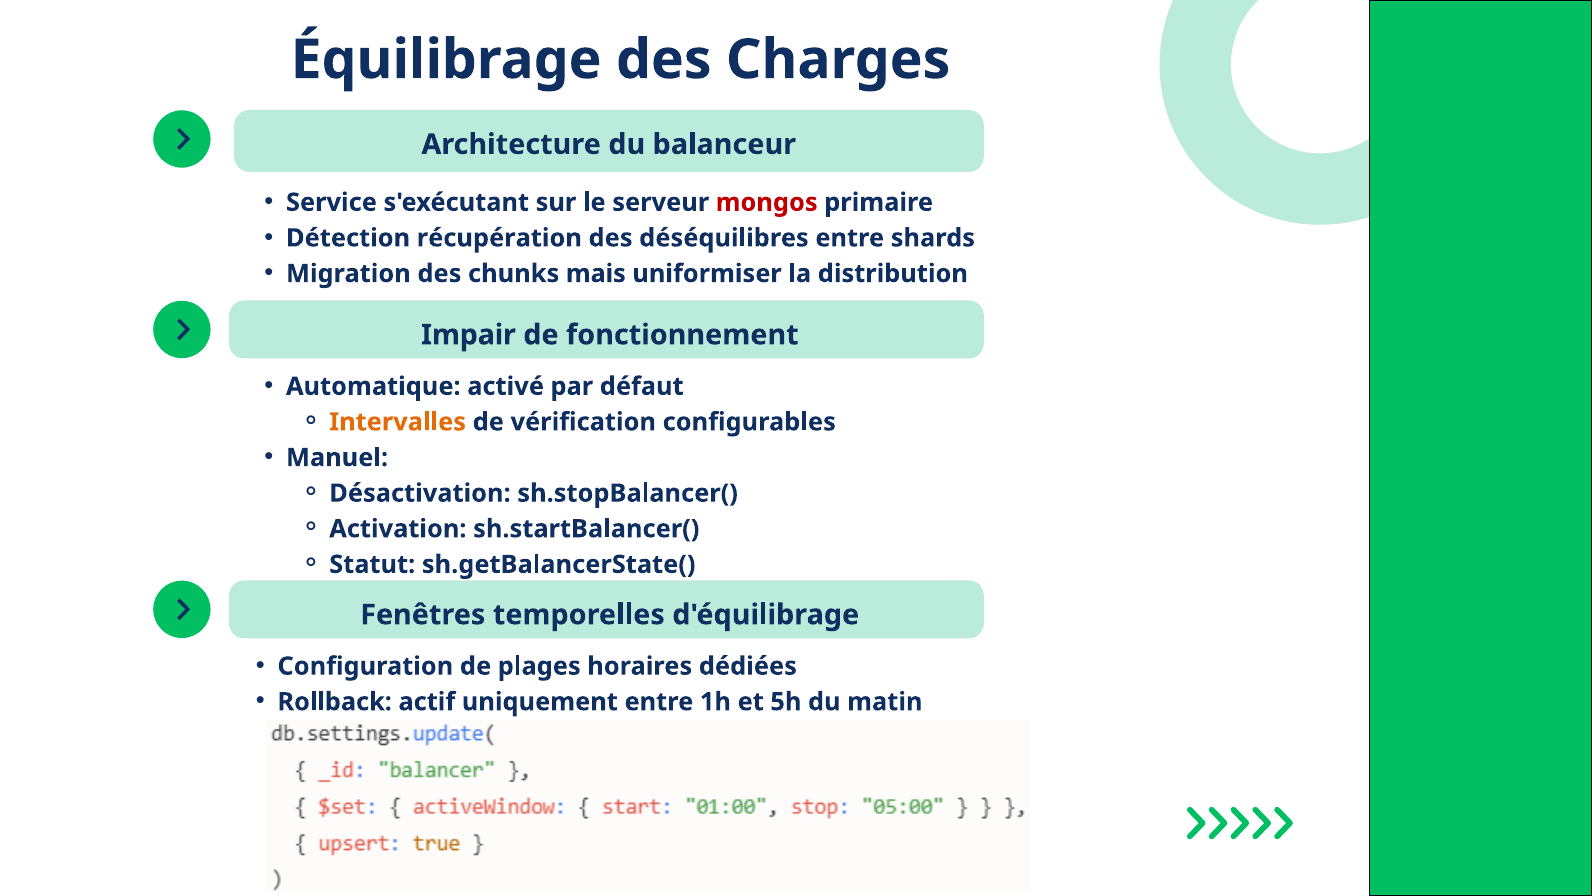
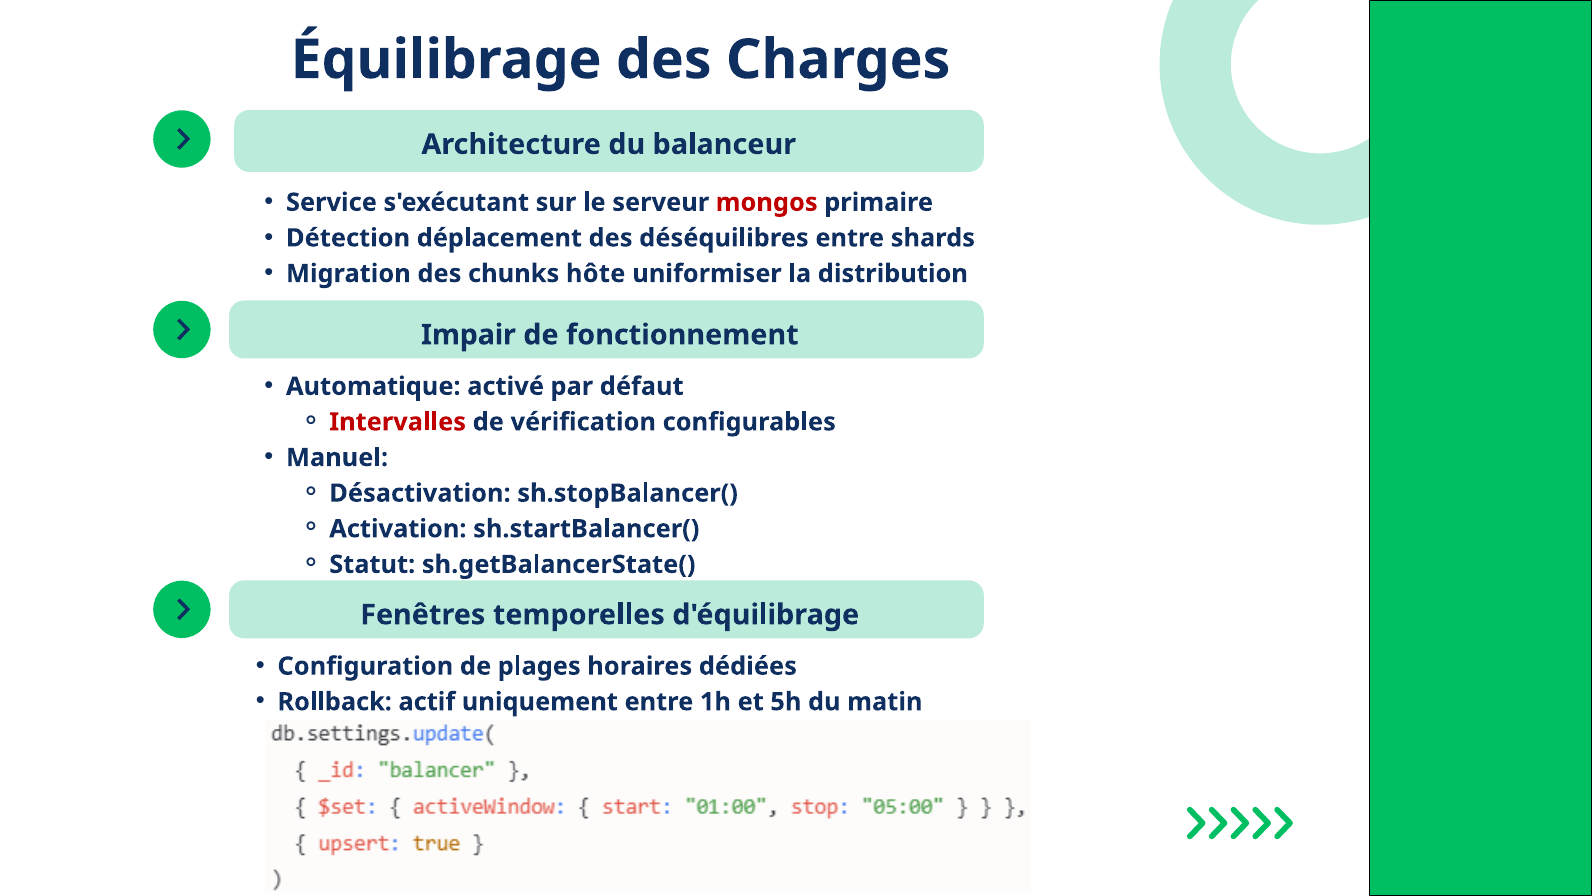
récupération: récupération -> déplacement
mais: mais -> hôte
Intervalles colour: orange -> red
